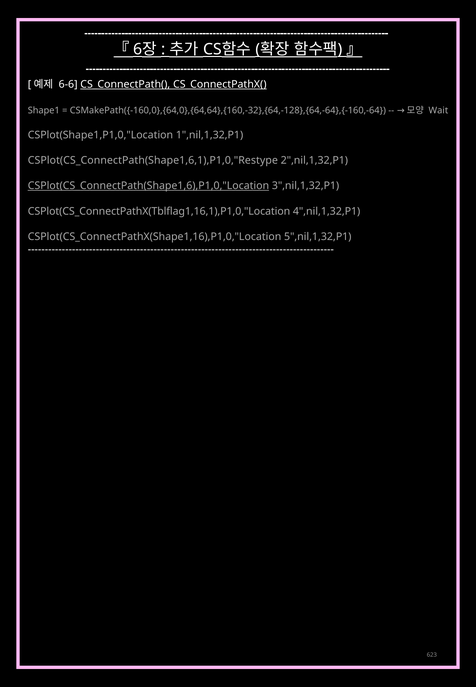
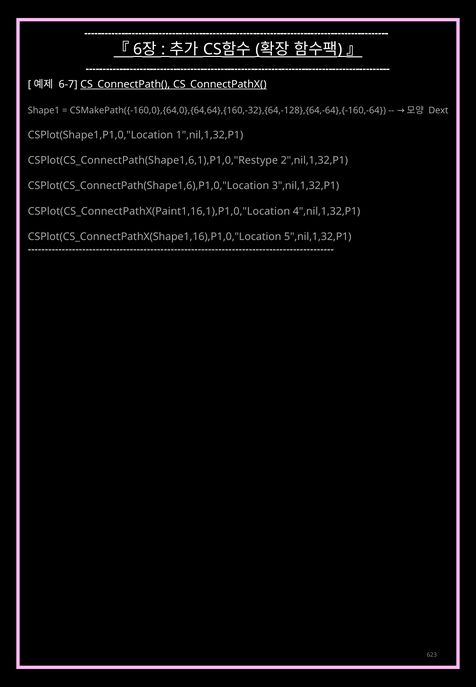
6-6: 6-6 -> 6-7
Wait: Wait -> Dext
CSPlot(CS_ConnectPath(Shape1,6),P1,0,"Location underline: present -> none
CSPlot(CS_ConnectPathX(Tblflag1,16,1),P1,0,"Location: CSPlot(CS_ConnectPathX(Tblflag1,16,1),P1,0,"Location -> CSPlot(CS_ConnectPathX(Paint1,16,1),P1,0,"Location
